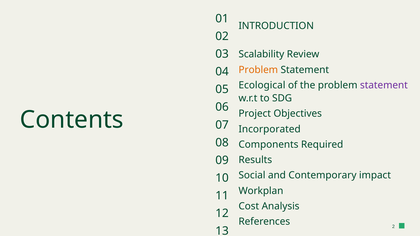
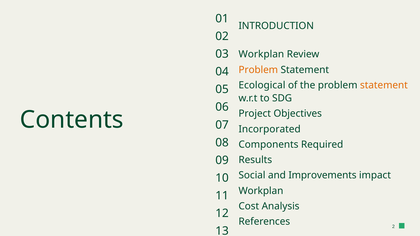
Scalability at (261, 54): Scalability -> Workplan
statement at (384, 85) colour: purple -> orange
Contemporary: Contemporary -> Improvements
